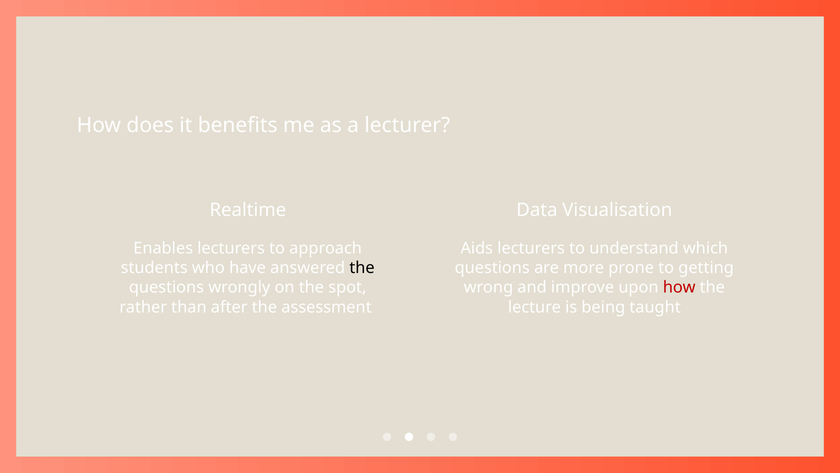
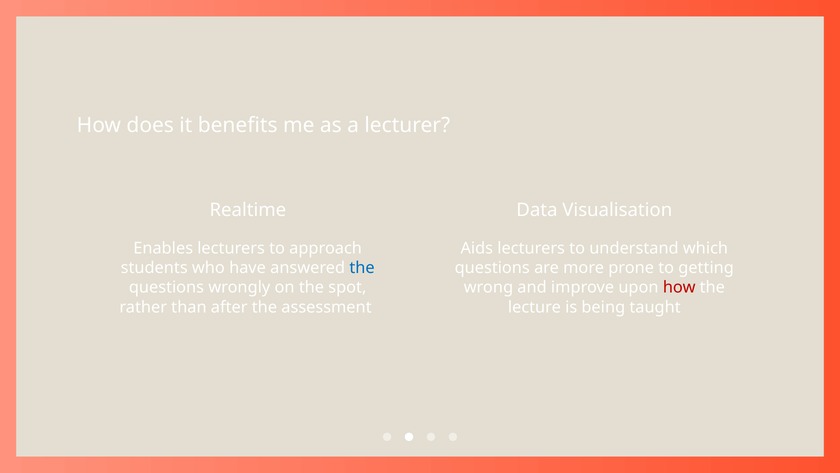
the at (362, 268) colour: black -> blue
